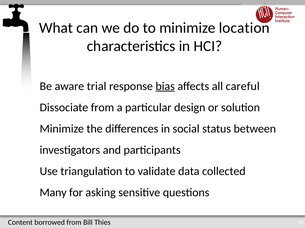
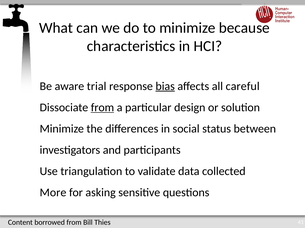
location: location -> because
from at (102, 108) underline: none -> present
Many: Many -> More
